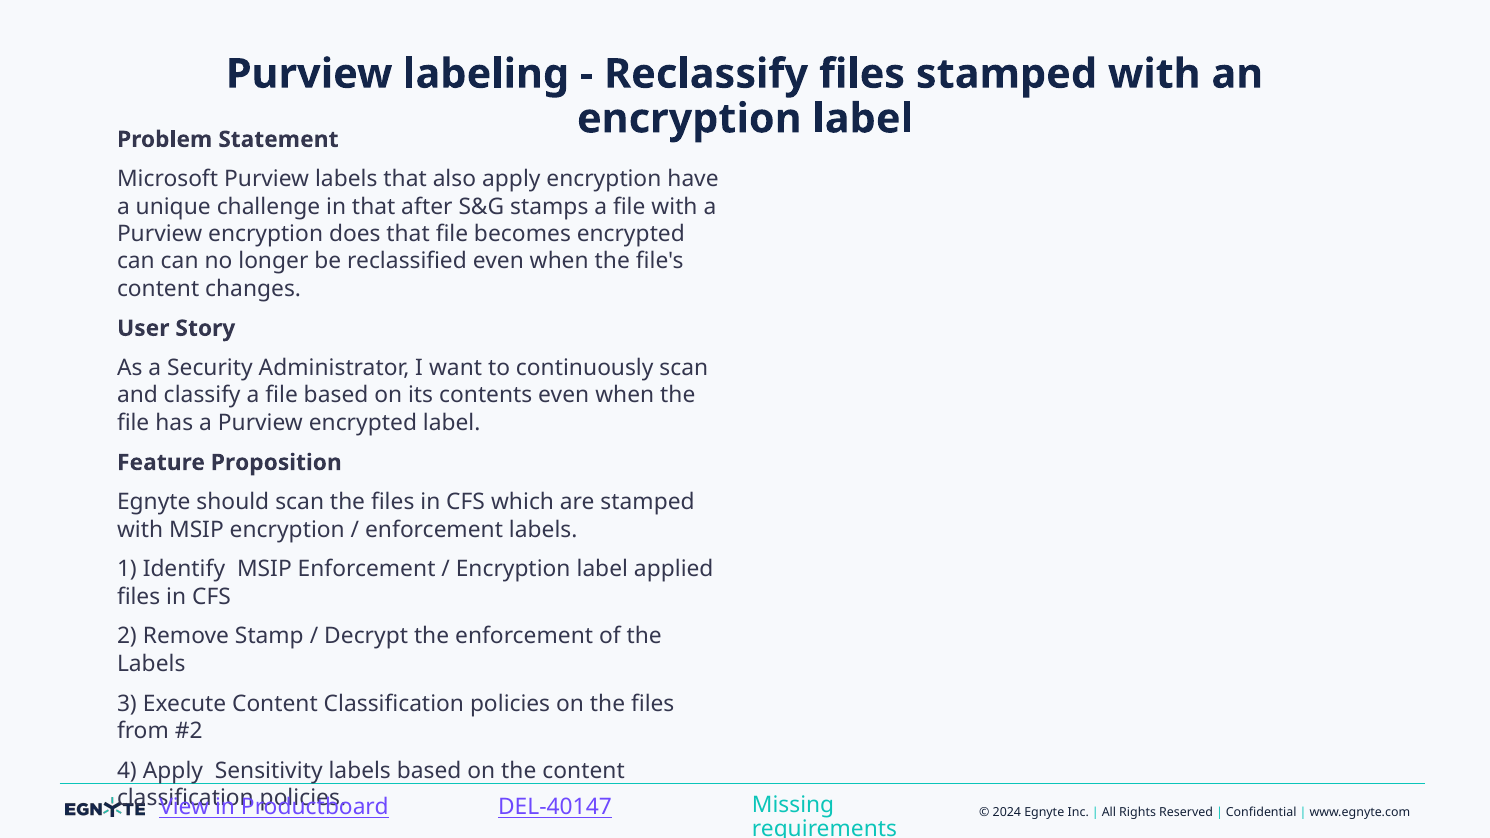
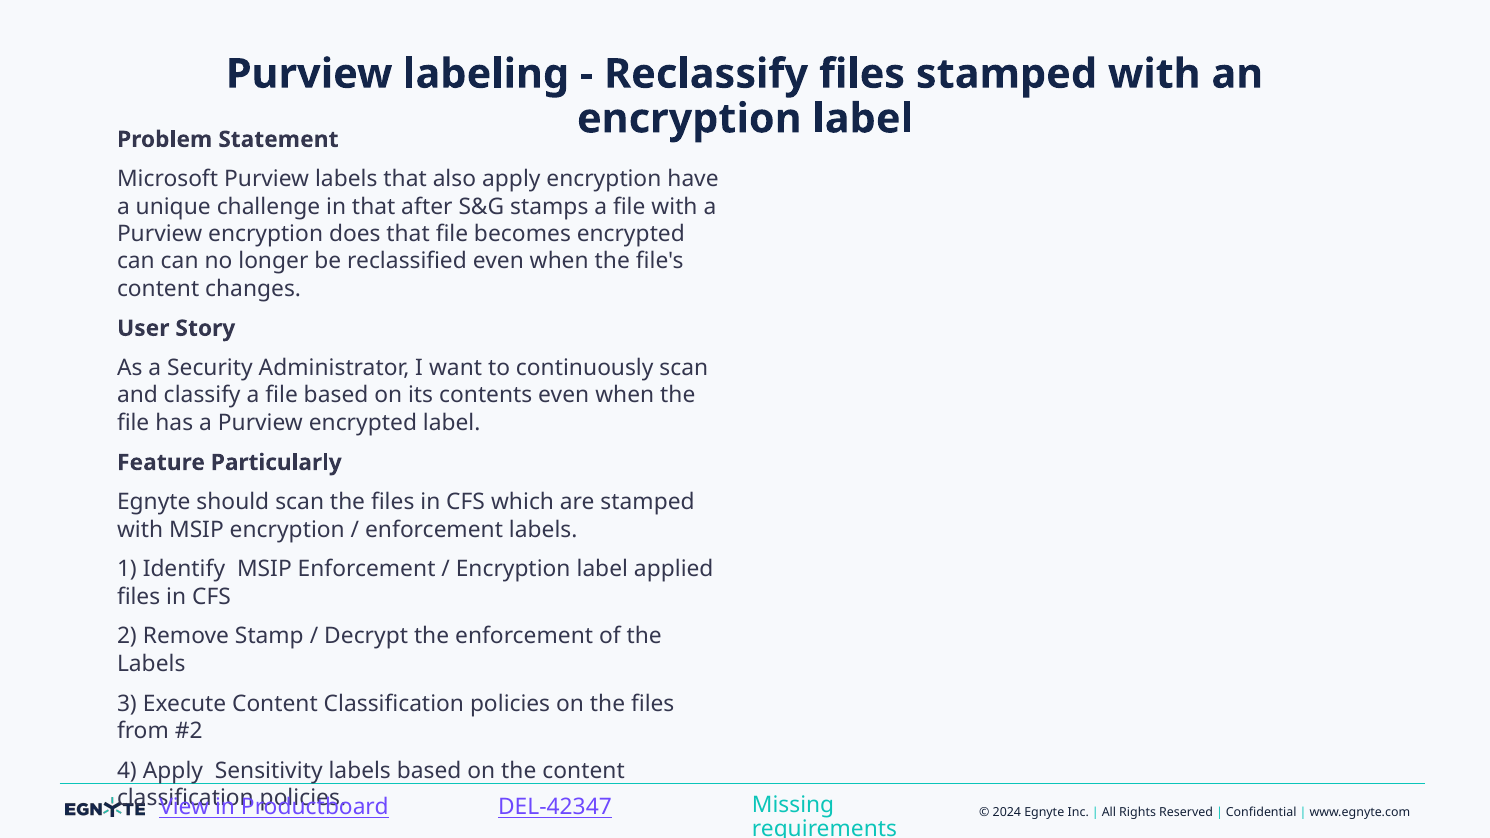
Proposition: Proposition -> Particularly
DEL-40147: DEL-40147 -> DEL-42347
